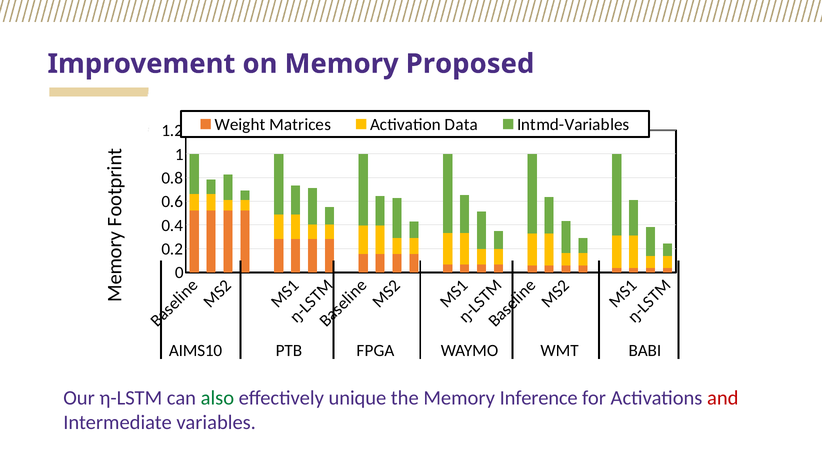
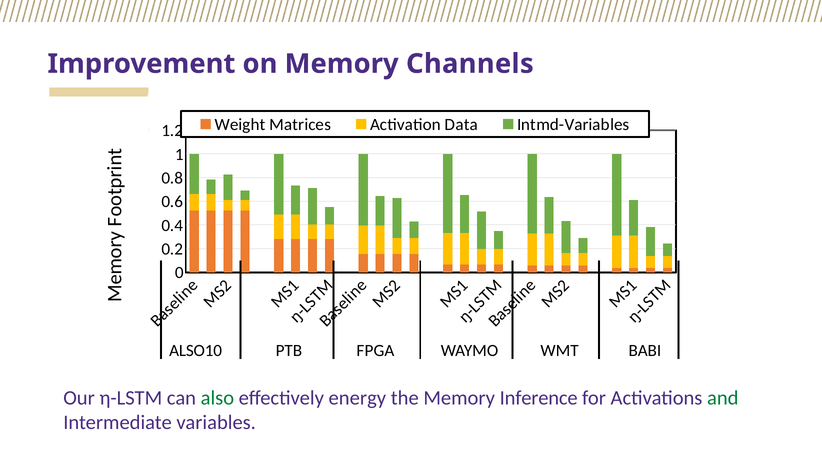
Proposed: Proposed -> Channels
AIMS10: AIMS10 -> ALSO10
unique: unique -> energy
and colour: red -> green
